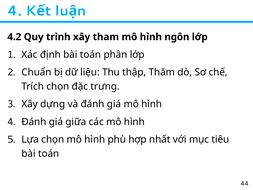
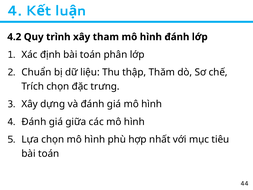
hình ngôn: ngôn -> đánh
